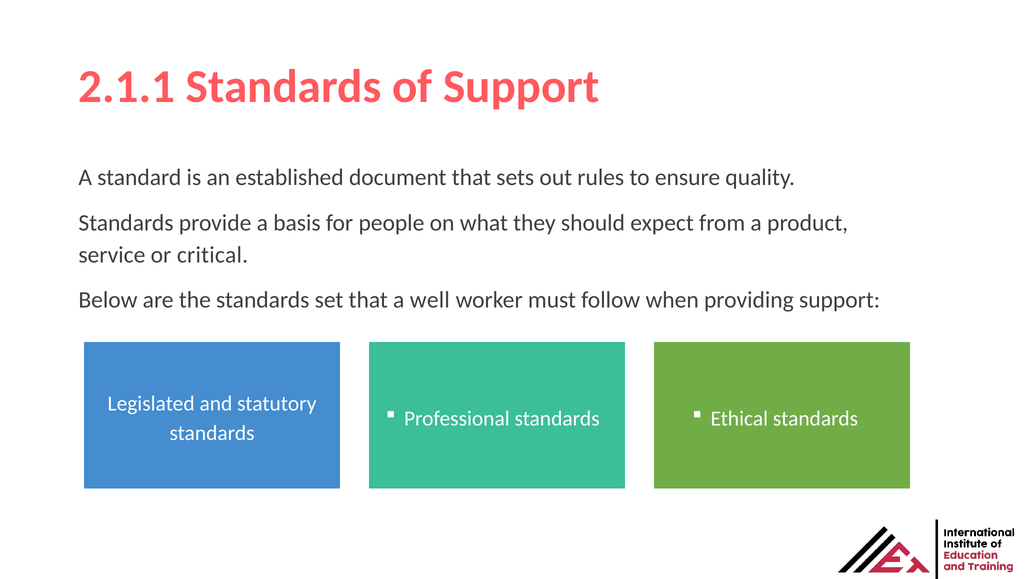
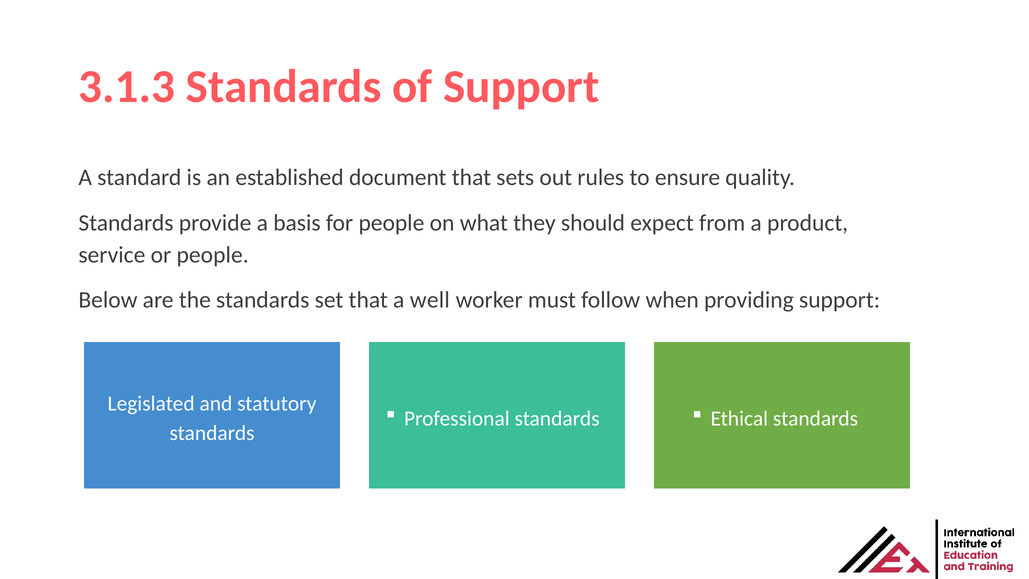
2.1.1: 2.1.1 -> 3.1.3
or critical: critical -> people
